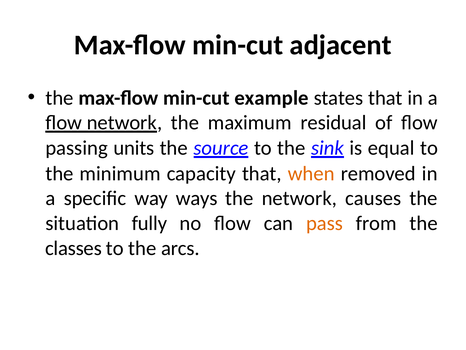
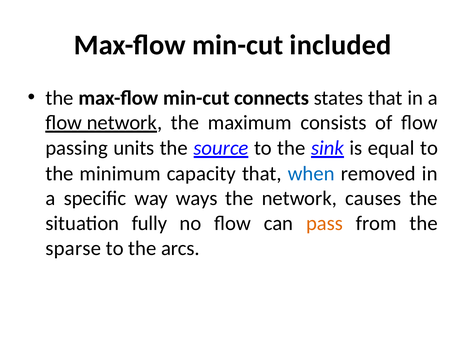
adjacent: adjacent -> included
example: example -> connects
residual: residual -> consists
when colour: orange -> blue
classes: classes -> sparse
